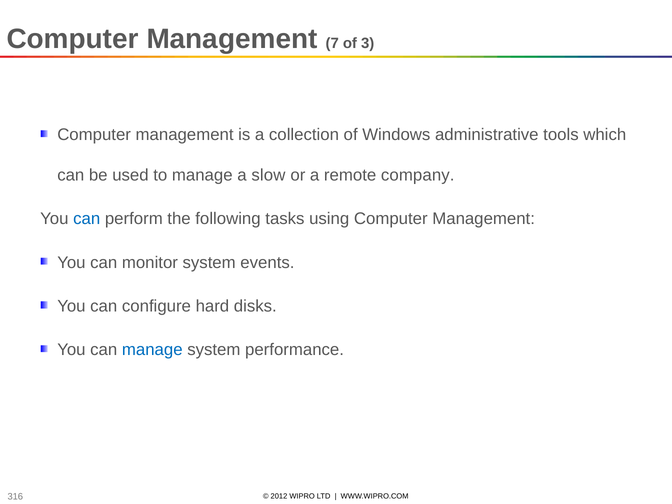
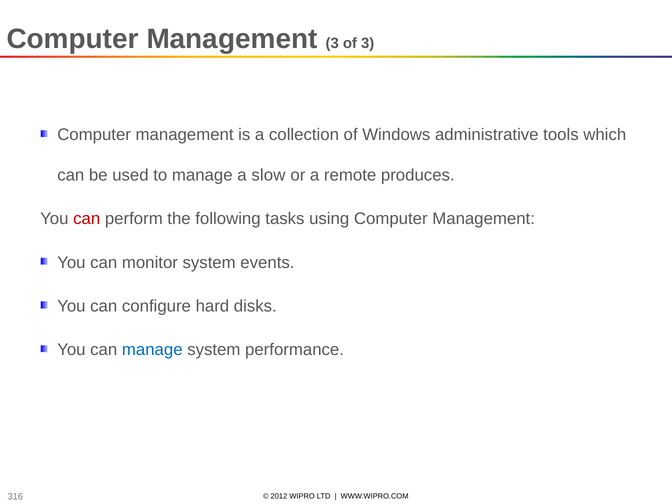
Management 7: 7 -> 3
company: company -> produces
can at (87, 219) colour: blue -> red
